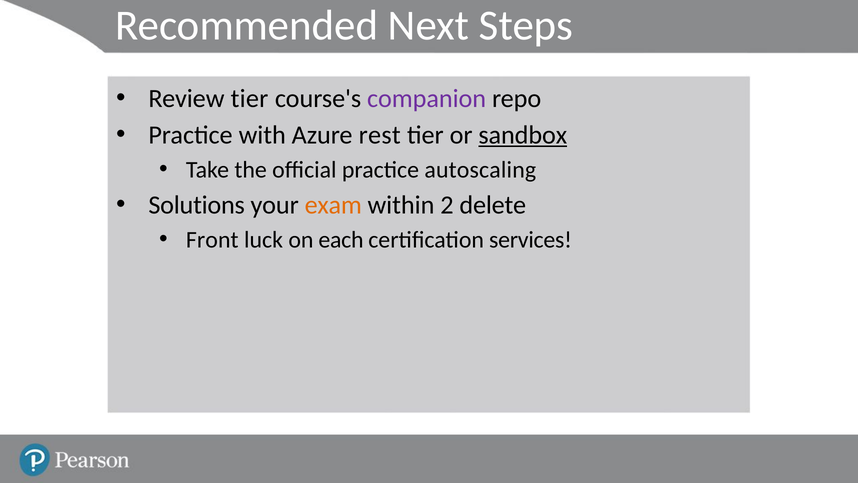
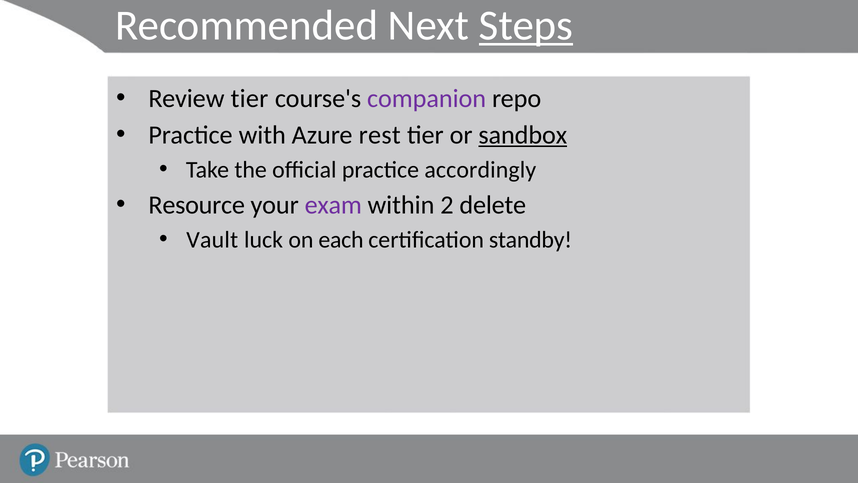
Steps underline: none -> present
autoscaling: autoscaling -> accordingly
Solutions: Solutions -> Resource
exam colour: orange -> purple
Front: Front -> Vault
services: services -> standby
